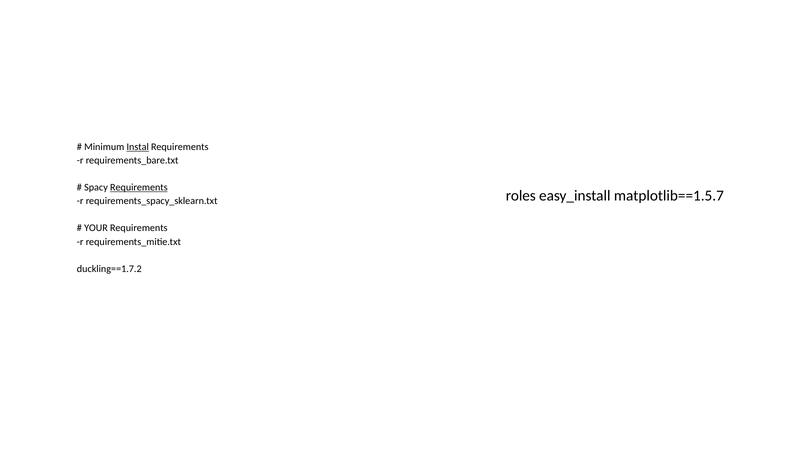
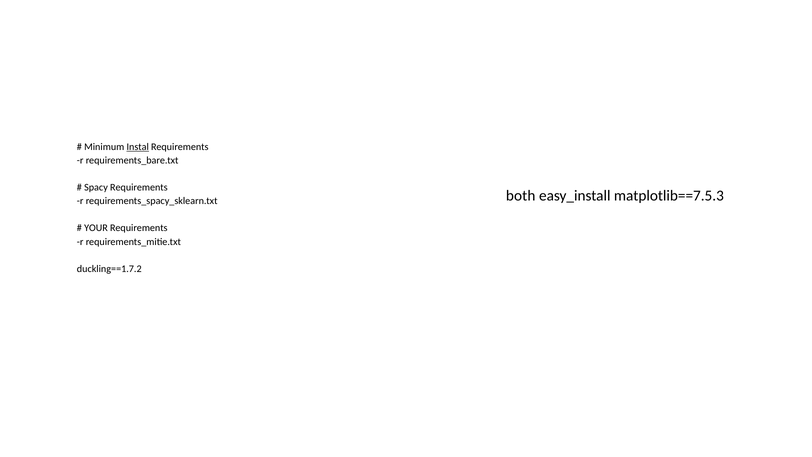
Requirements at (139, 187) underline: present -> none
roles: roles -> both
matplotlib==1.5.7: matplotlib==1.5.7 -> matplotlib==7.5.3
